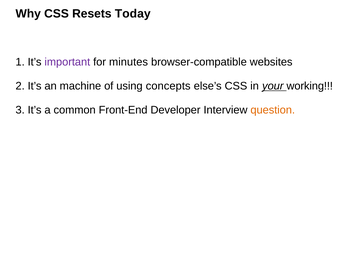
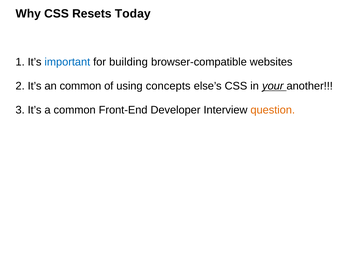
important colour: purple -> blue
minutes: minutes -> building
an machine: machine -> common
working: working -> another
